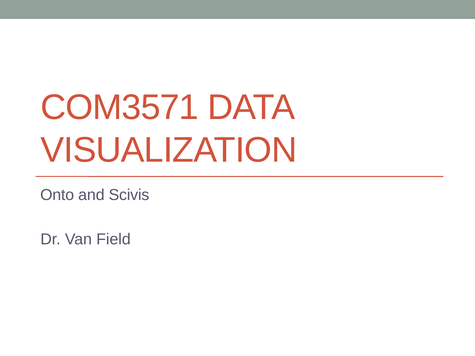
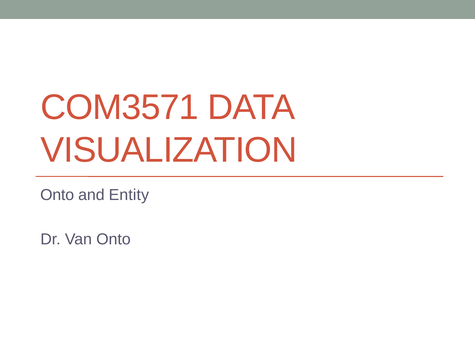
Scivis: Scivis -> Entity
Van Field: Field -> Onto
